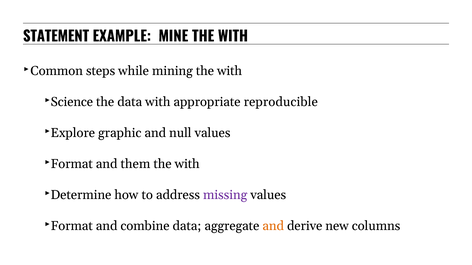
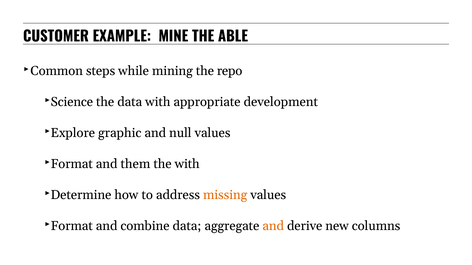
STATEMENT: STATEMENT -> CUSTOMER
MINE THE WITH: WITH -> ABLE
mining the with: with -> repo
reproducible: reproducible -> development
missing colour: purple -> orange
